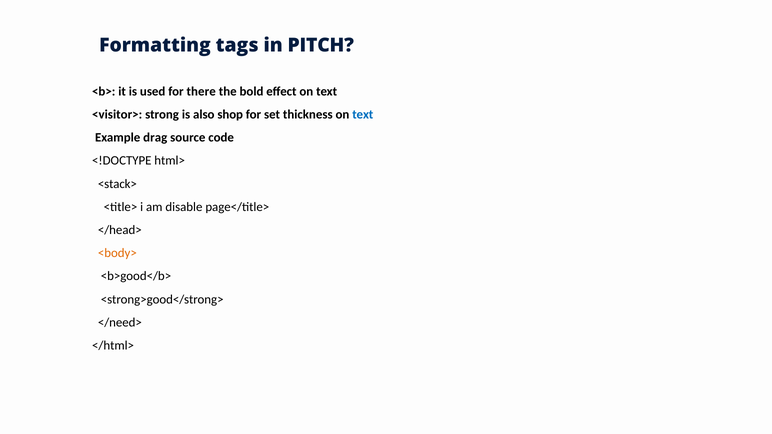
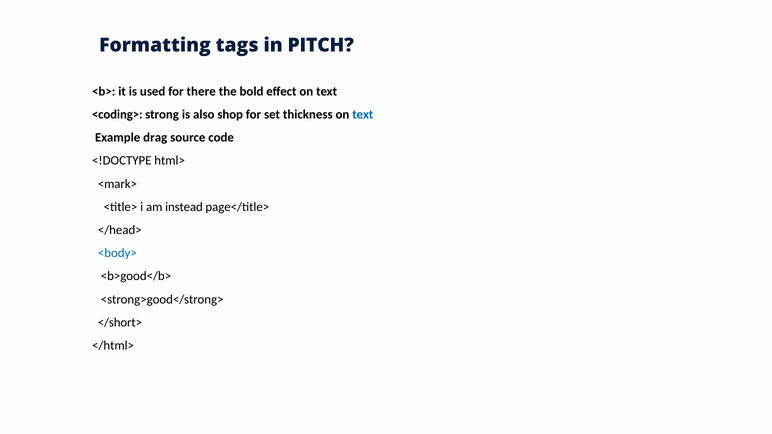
<visitor>: <visitor> -> <coding>
<stack>: <stack> -> <mark>
disable: disable -> instead
<body> colour: orange -> blue
</need>: </need> -> </short>
